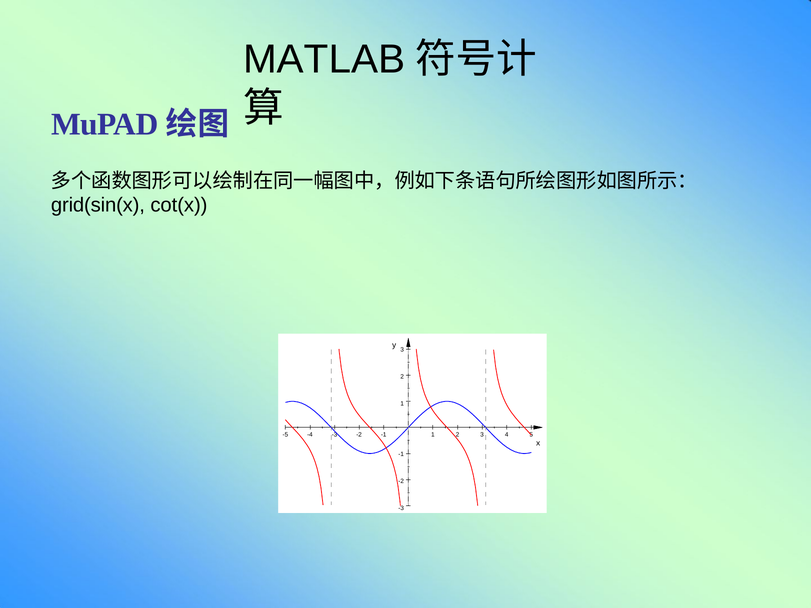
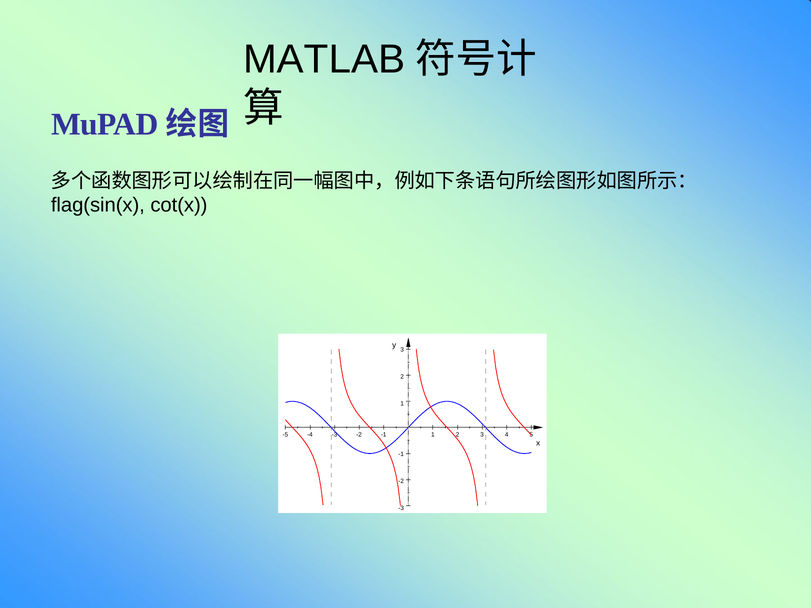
grid(sin(x: grid(sin(x -> flag(sin(x
